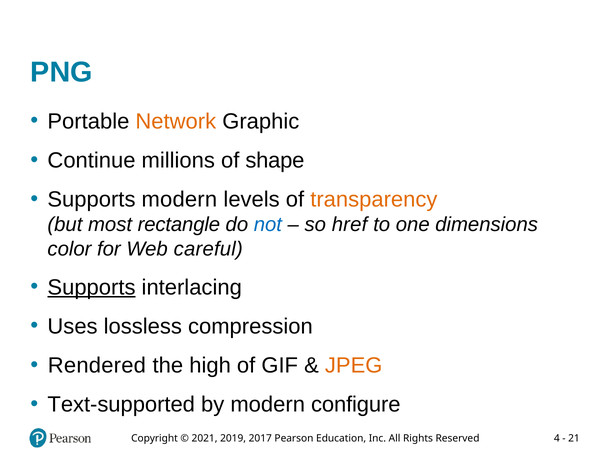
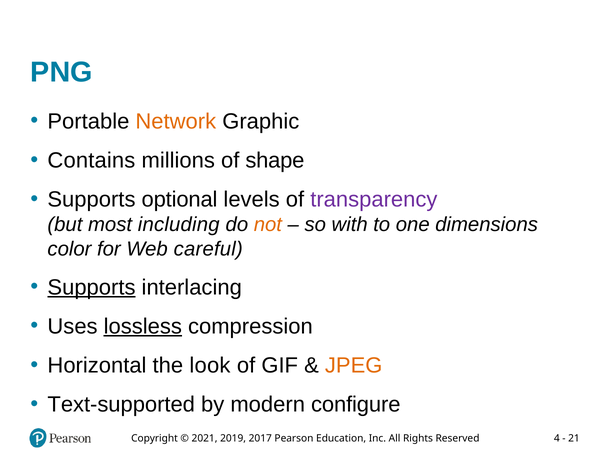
Continue: Continue -> Contains
Supports modern: modern -> optional
transparency colour: orange -> purple
rectangle: rectangle -> including
not colour: blue -> orange
href: href -> with
lossless underline: none -> present
Rendered: Rendered -> Horizontal
high: high -> look
